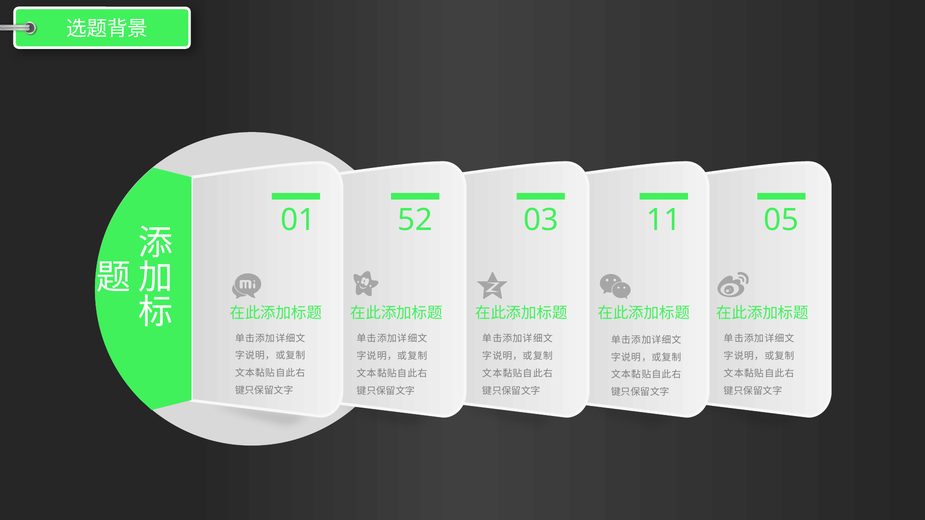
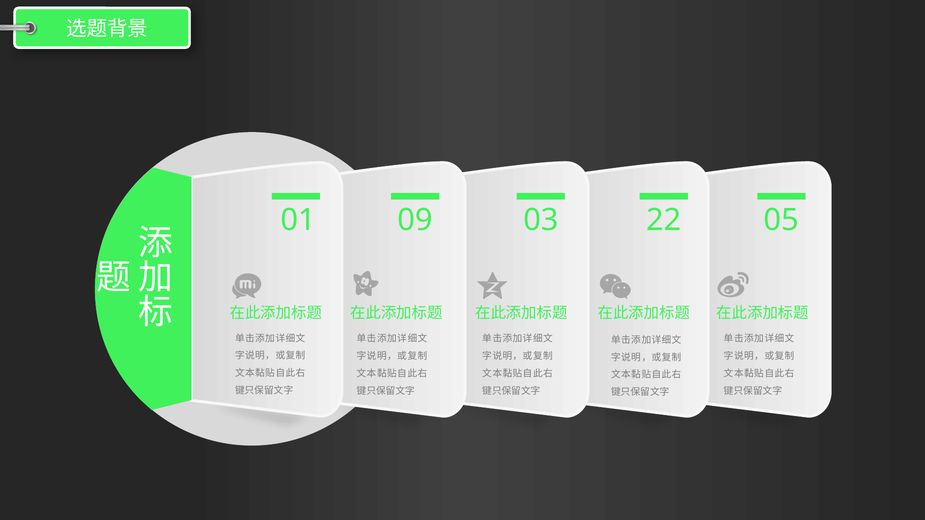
52: 52 -> 09
11: 11 -> 22
